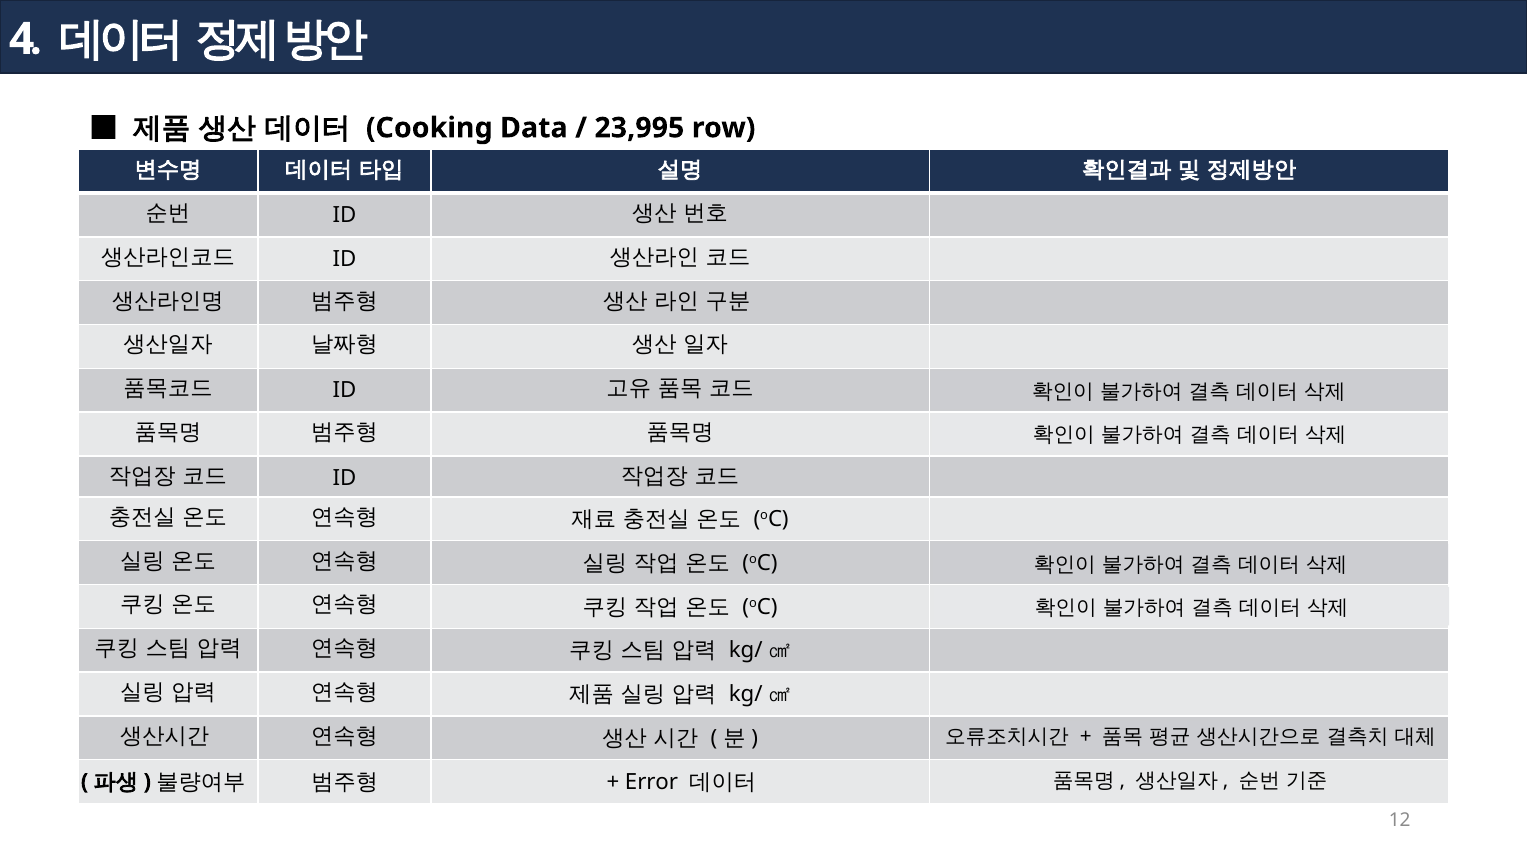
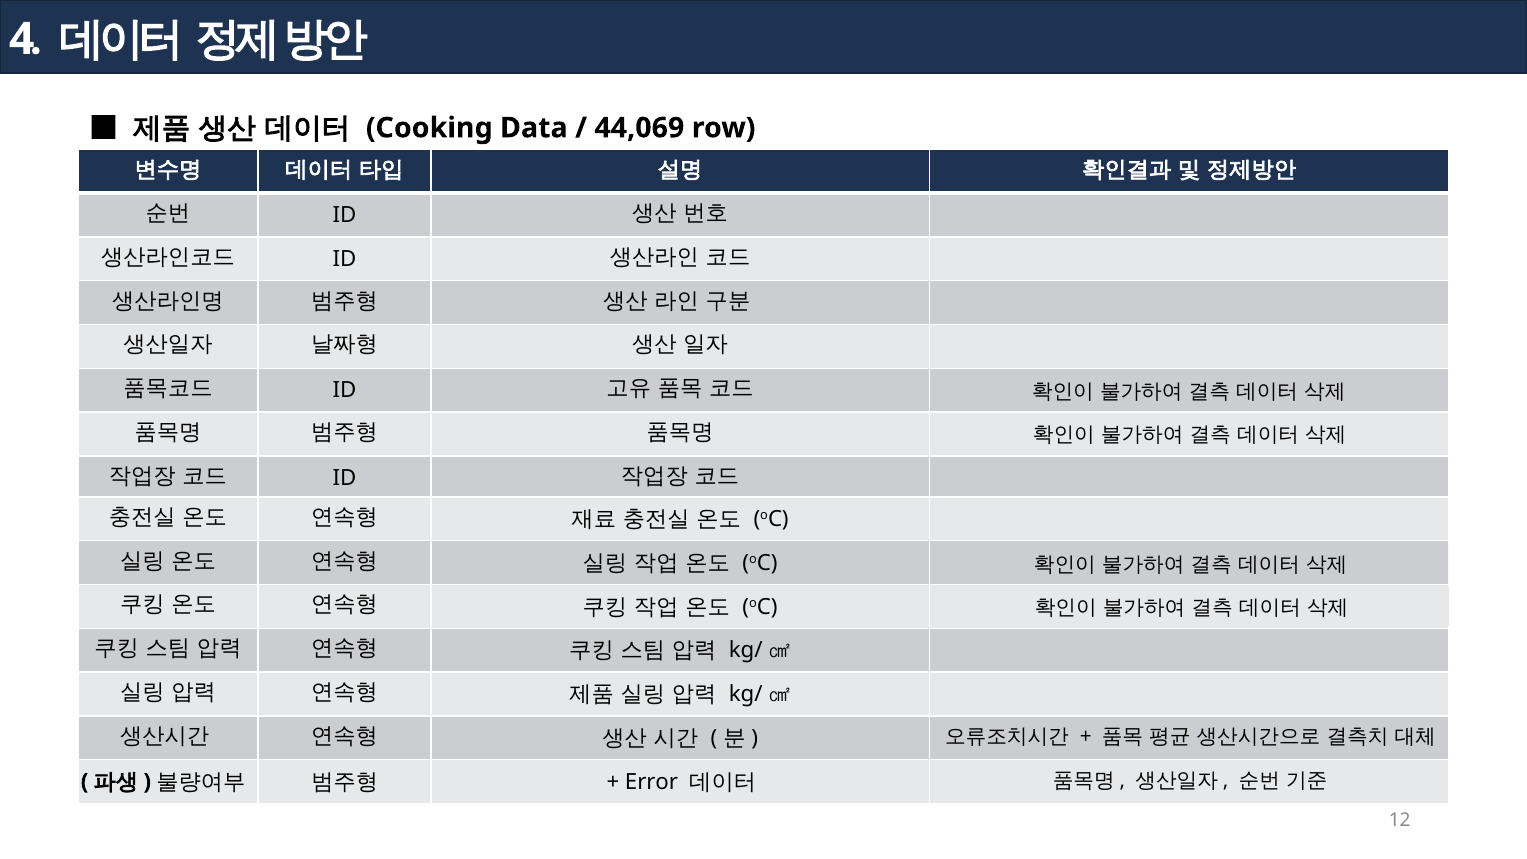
23,995: 23,995 -> 44,069
